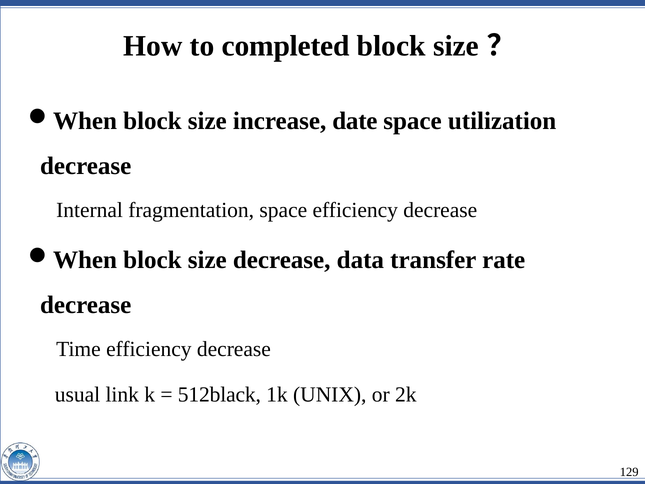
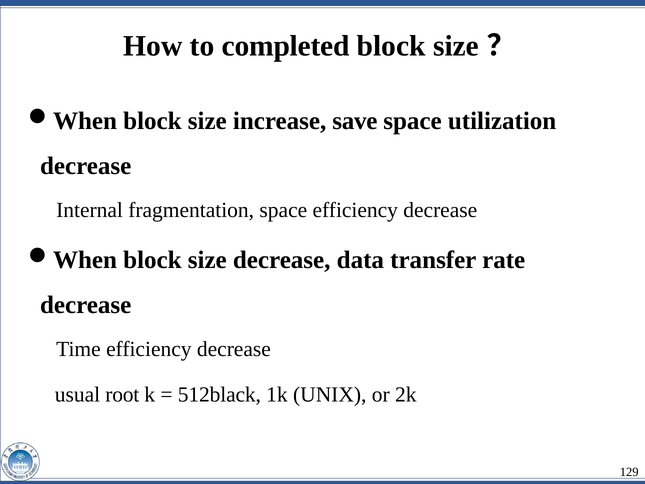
date: date -> save
link: link -> root
